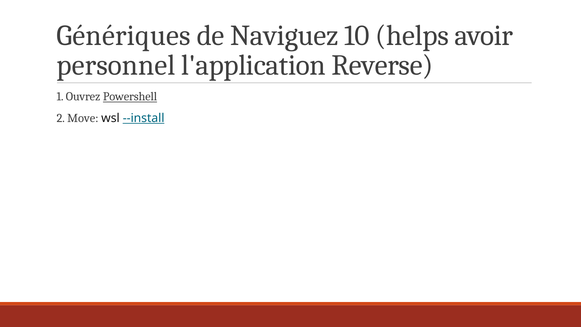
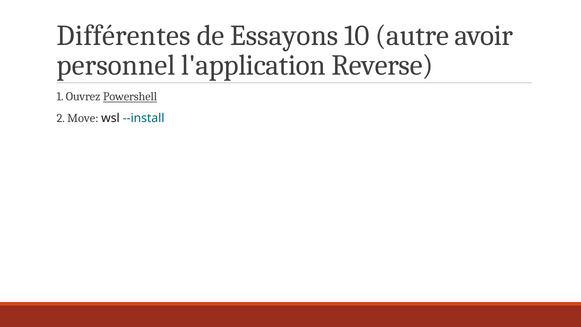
Génériques: Génériques -> Différentes
Naviguez: Naviguez -> Essayons
helps: helps -> autre
--install underline: present -> none
